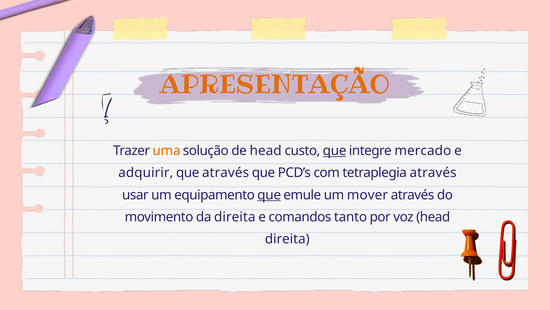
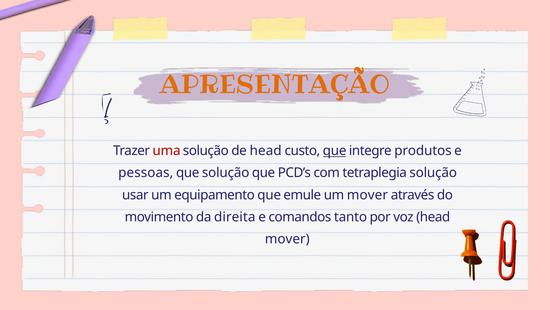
uma colour: orange -> red
mercado: mercado -> produtos
adquirir: adquirir -> pessoas
que através: através -> solução
tetraplegia através: através -> solução
que at (269, 195) underline: present -> none
direita at (287, 239): direita -> mover
